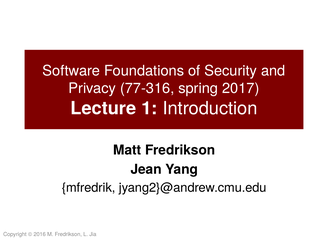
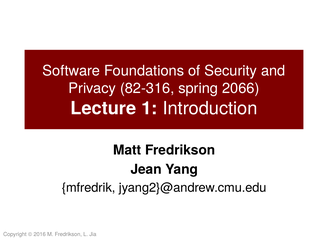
77-316: 77-316 -> 82-316
2017: 2017 -> 2066
